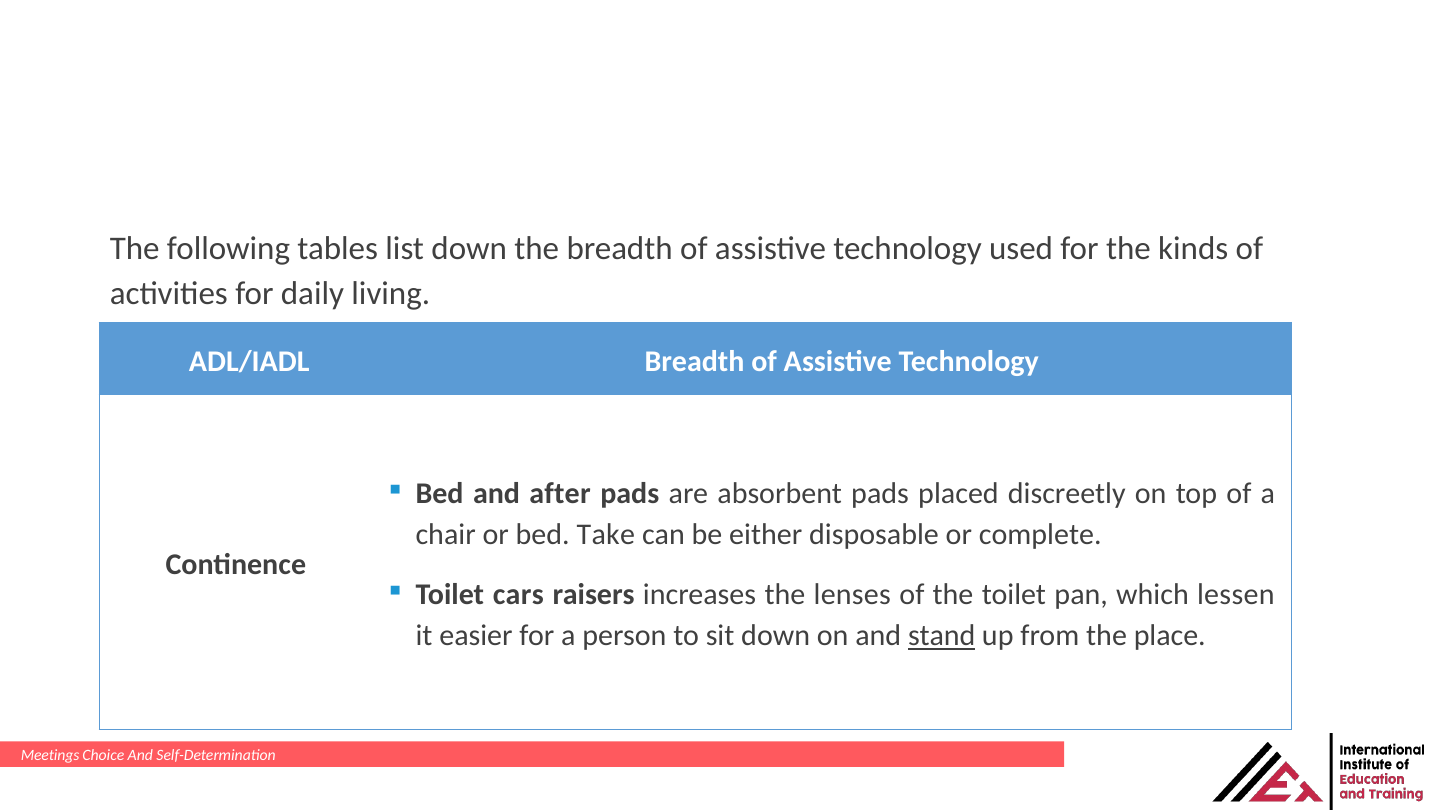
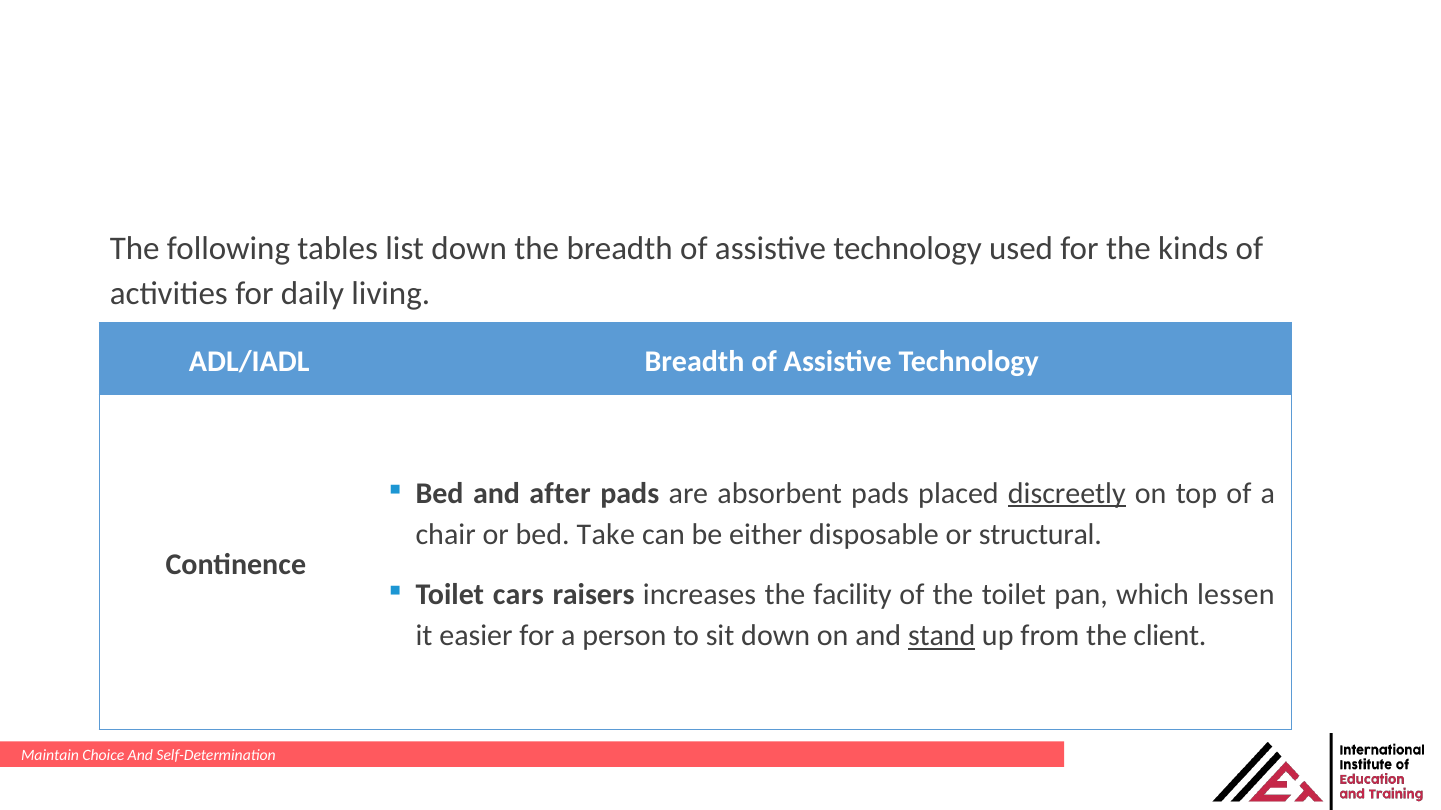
discreetly underline: none -> present
complete: complete -> structural
lenses: lenses -> facility
place: place -> client
Meetings: Meetings -> Maintain
